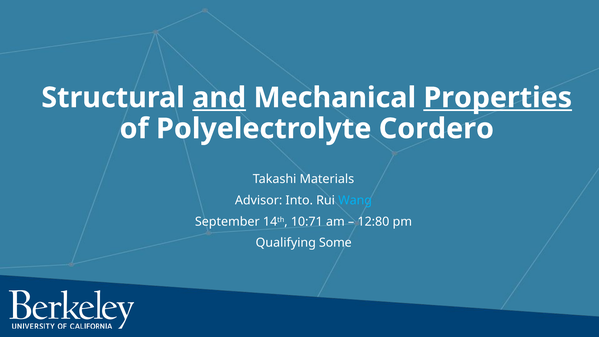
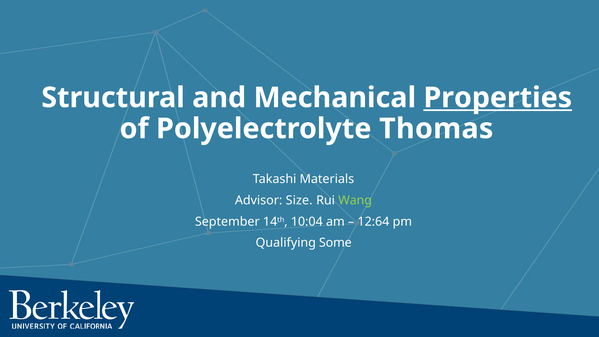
and underline: present -> none
Cordero: Cordero -> Thomas
Into: Into -> Size
Wang colour: light blue -> light green
10:71: 10:71 -> 10:04
12:80: 12:80 -> 12:64
